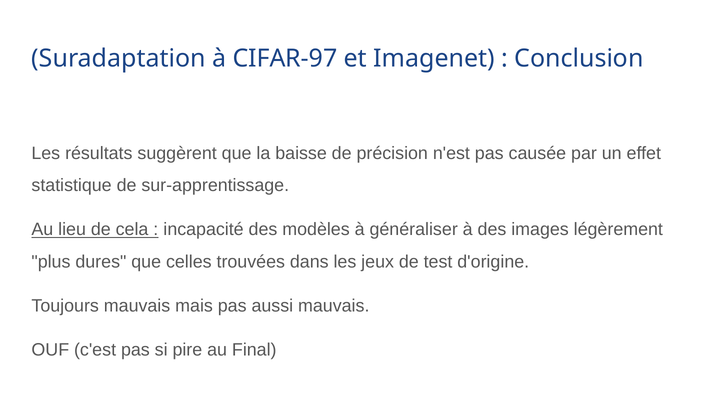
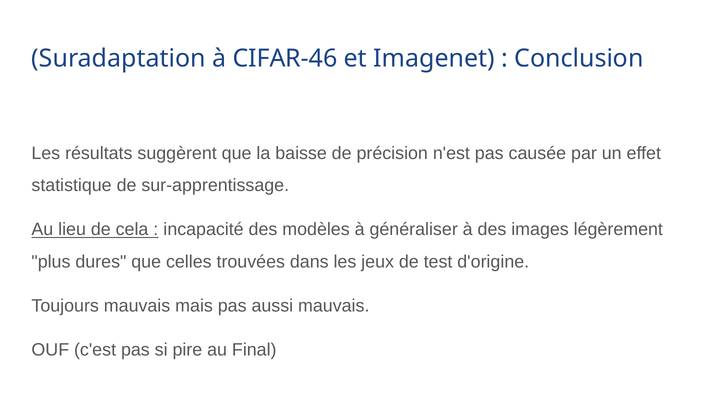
CIFAR-97: CIFAR-97 -> CIFAR-46
